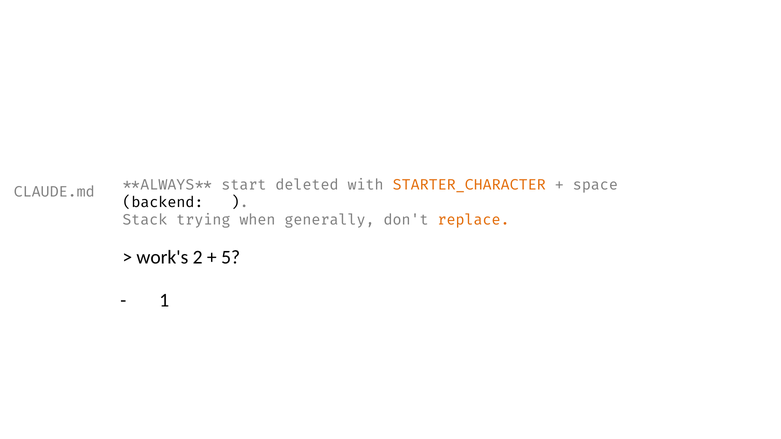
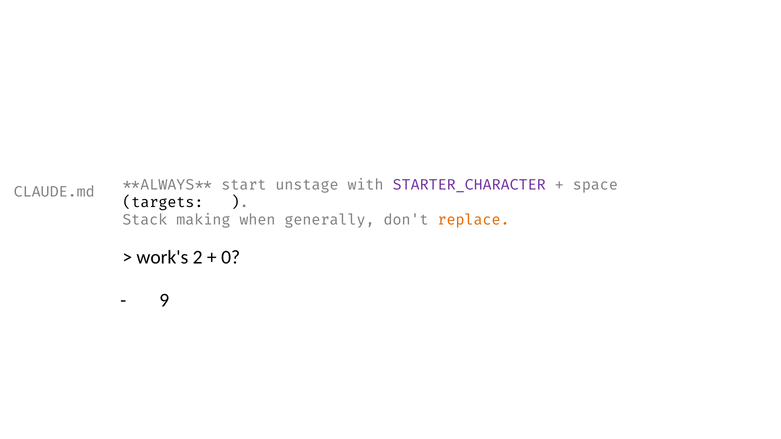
deleted: deleted -> unstage
STARTER_CHARACTER colour: orange -> purple
backend: backend -> targets
trying: trying -> making
5: 5 -> 0
1: 1 -> 9
